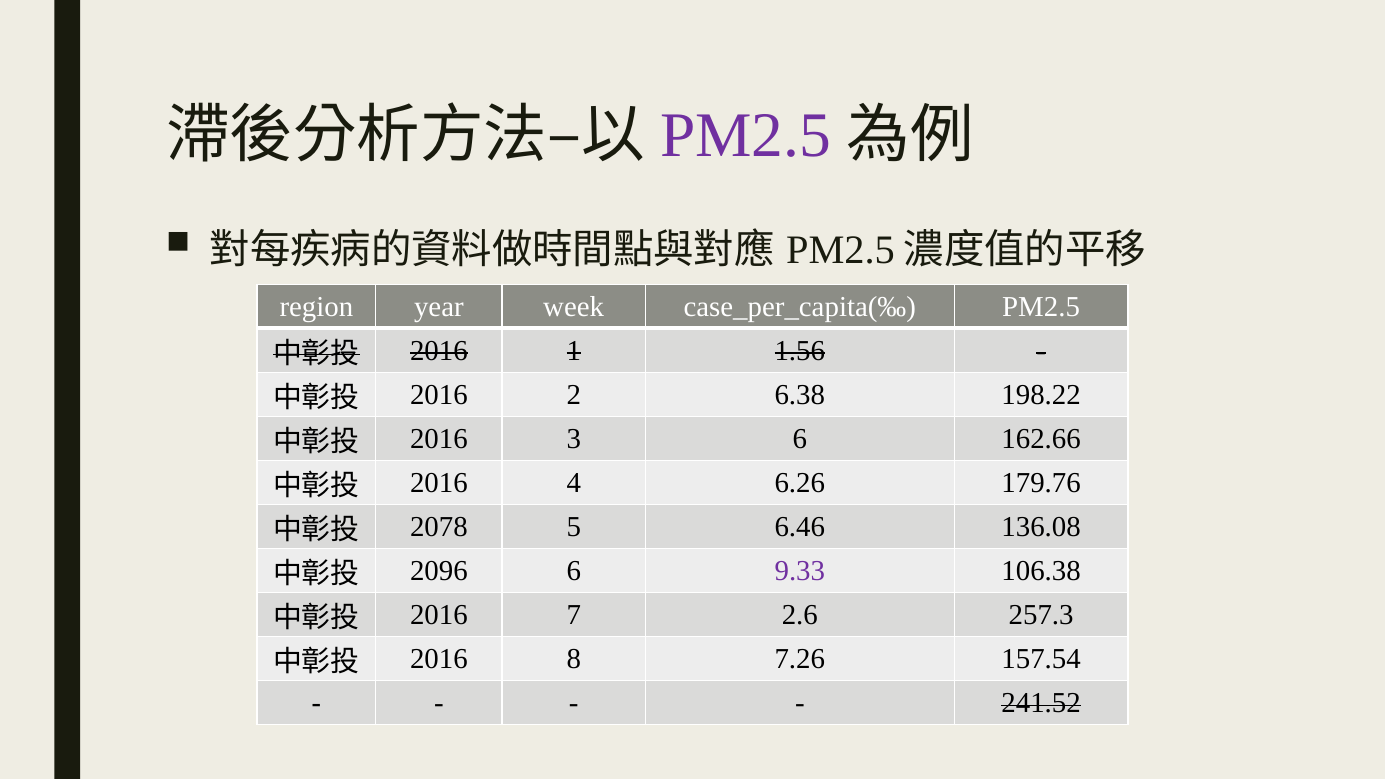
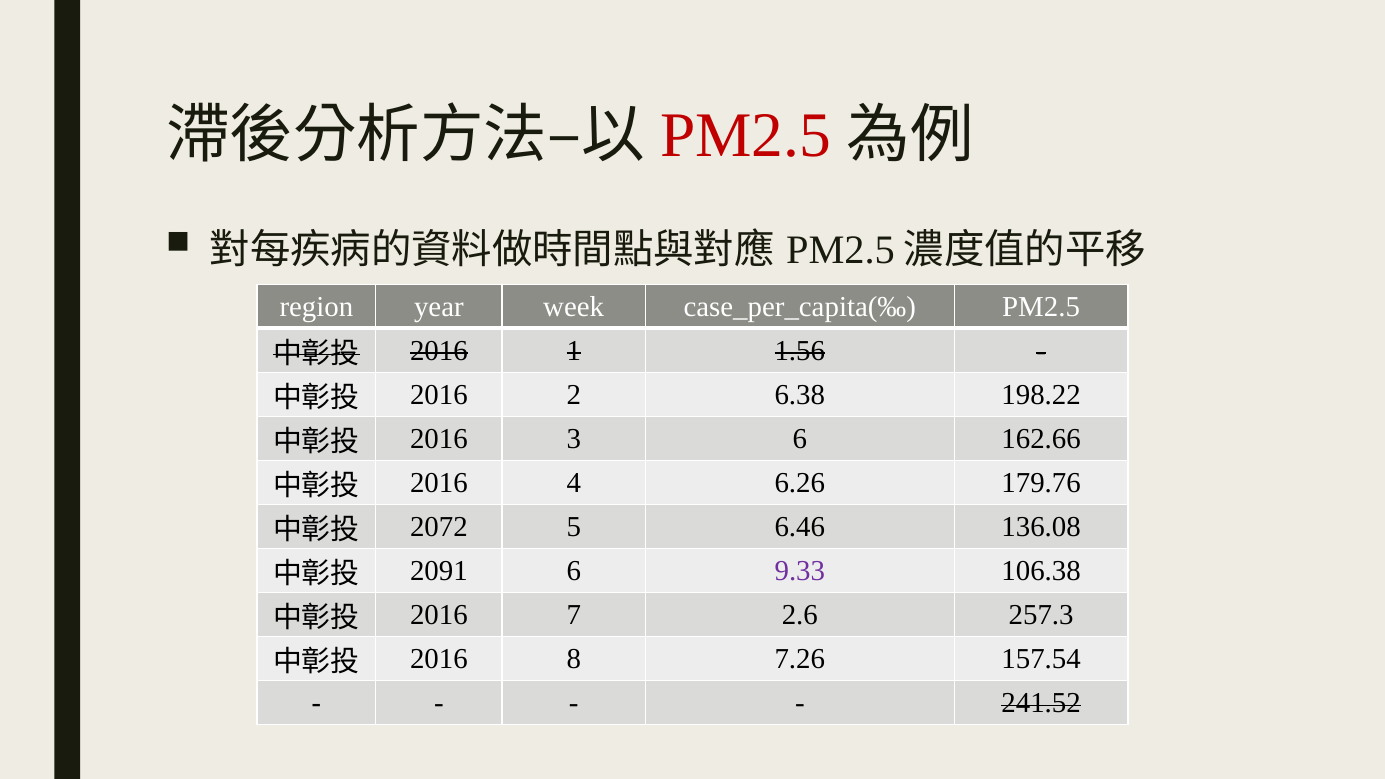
PM2.5 at (746, 135) colour: purple -> red
2078: 2078 -> 2072
2096: 2096 -> 2091
